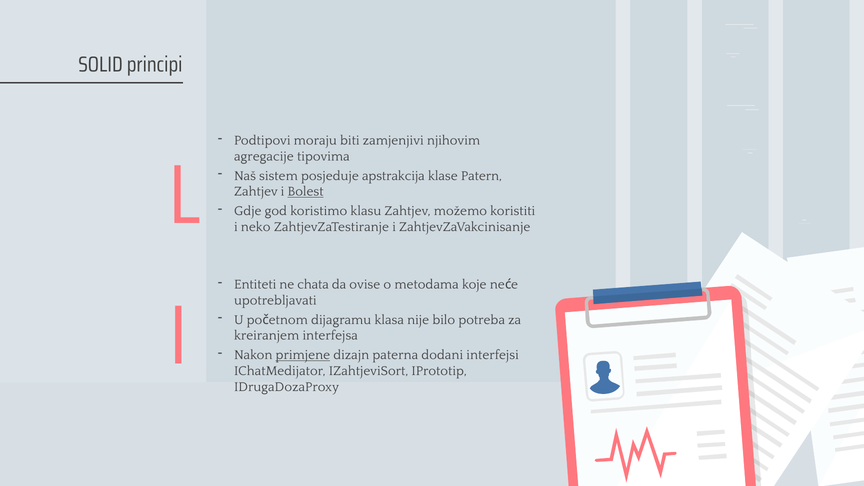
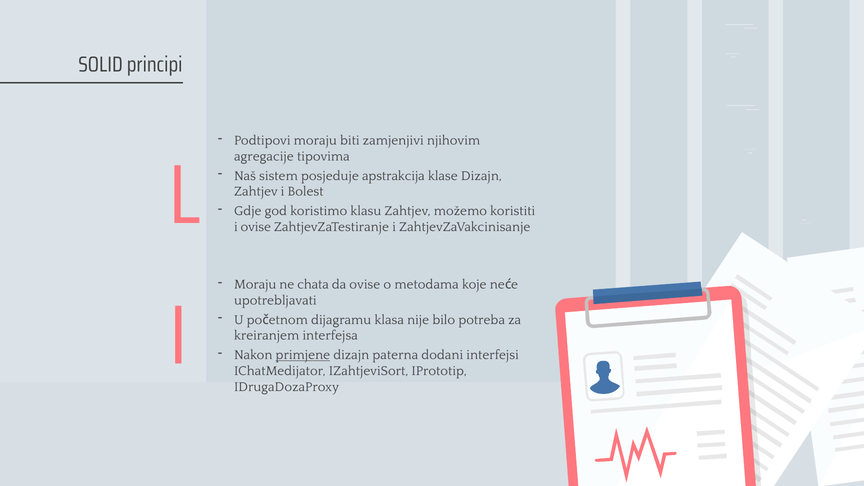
klase Patern: Patern -> Dizajn
Bolest underline: present -> none
i neko: neko -> ovise
Entiteti at (255, 284): Entiteti -> Moraju
